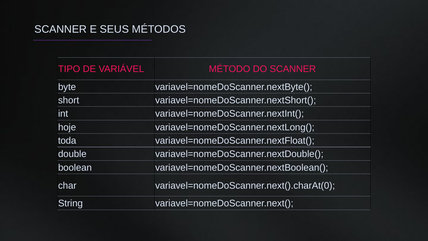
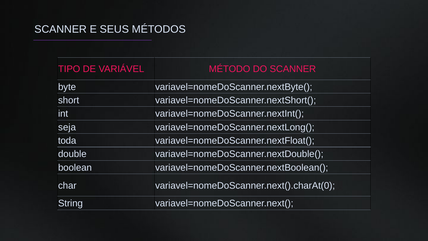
hoje: hoje -> seja
